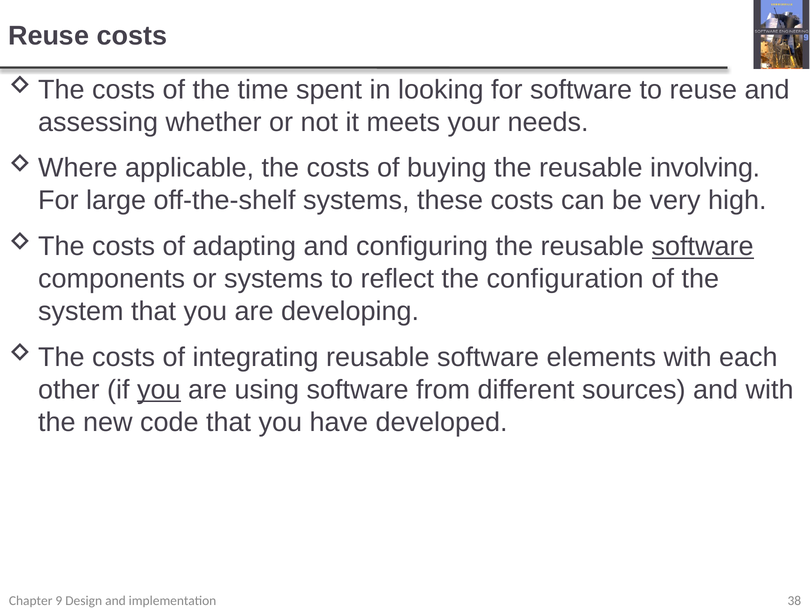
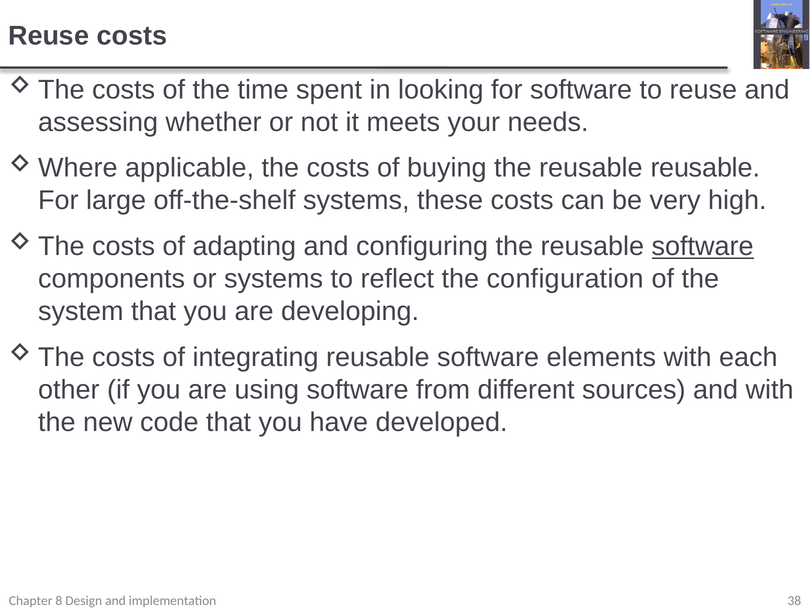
reusable involving: involving -> reusable
you at (159, 389) underline: present -> none
9: 9 -> 8
